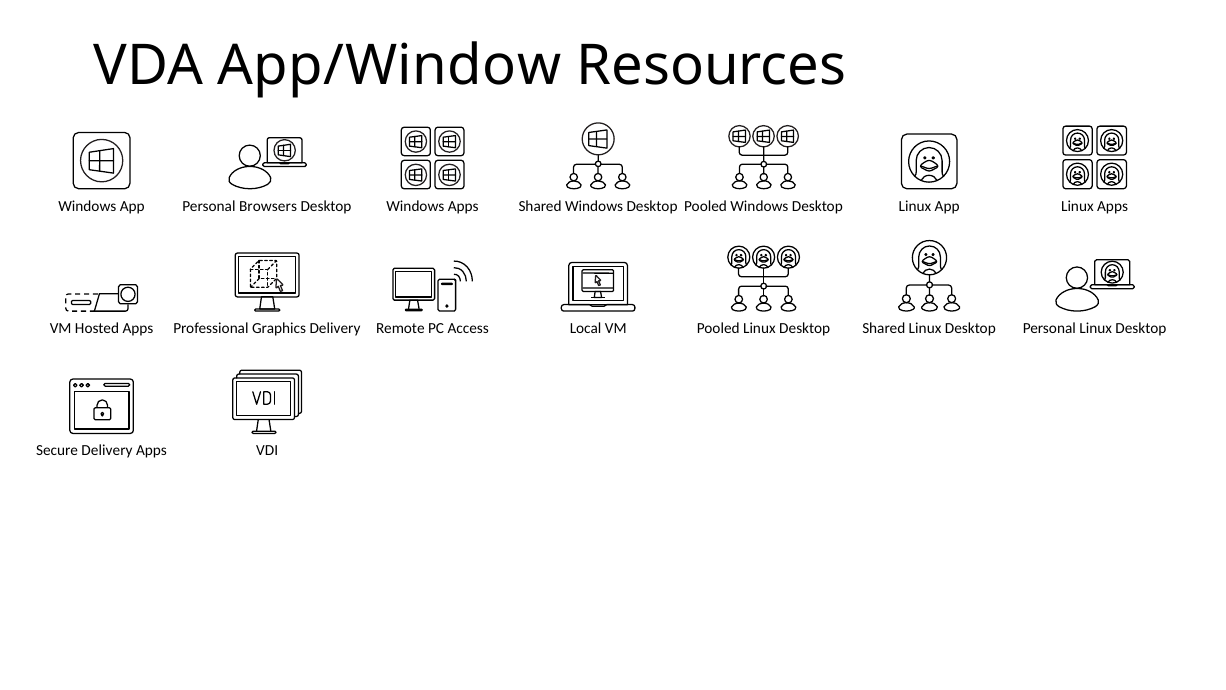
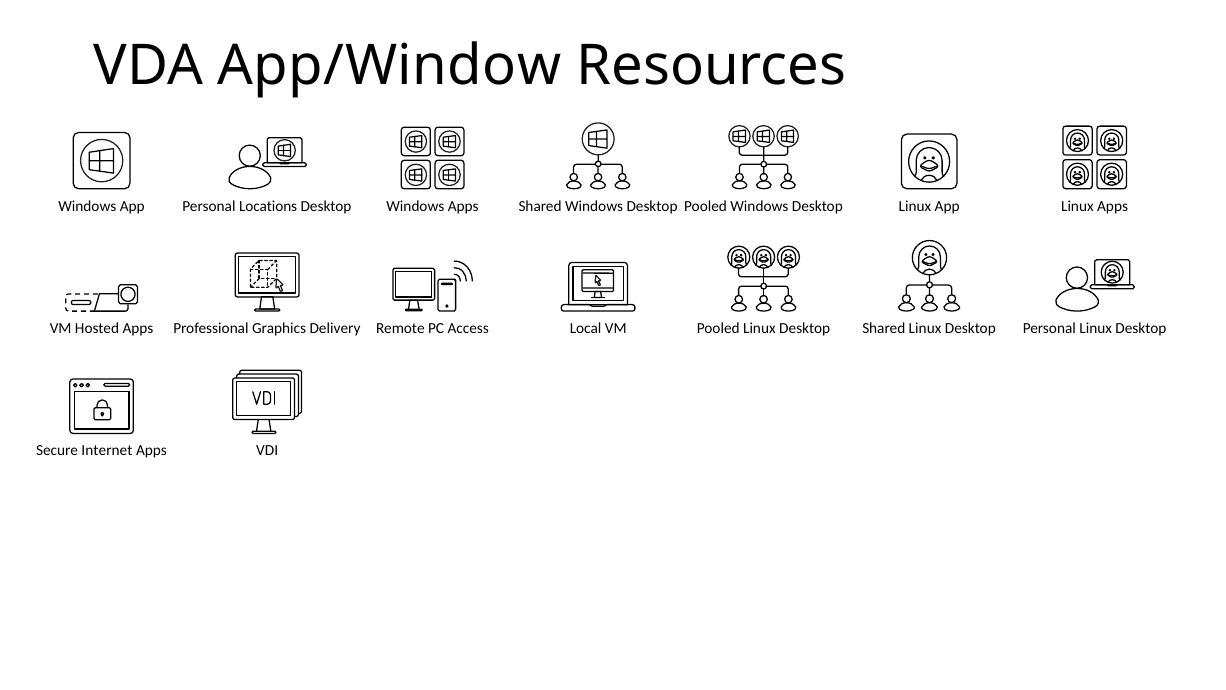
Browsers: Browsers -> Locations
Secure Delivery: Delivery -> Internet
